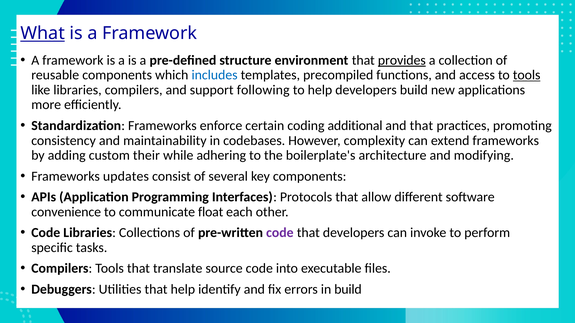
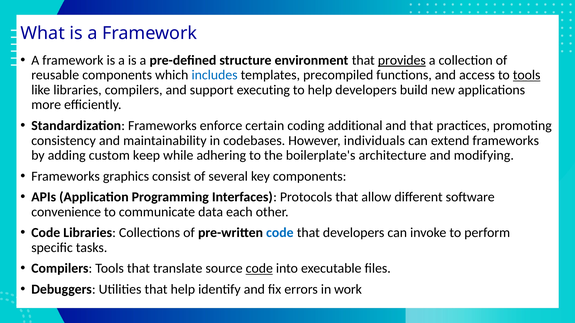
What underline: present -> none
following: following -> executing
complexity: complexity -> individuals
their: their -> keep
updates: updates -> graphics
float: float -> data
code at (280, 233) colour: purple -> blue
code at (259, 269) underline: none -> present
in build: build -> work
